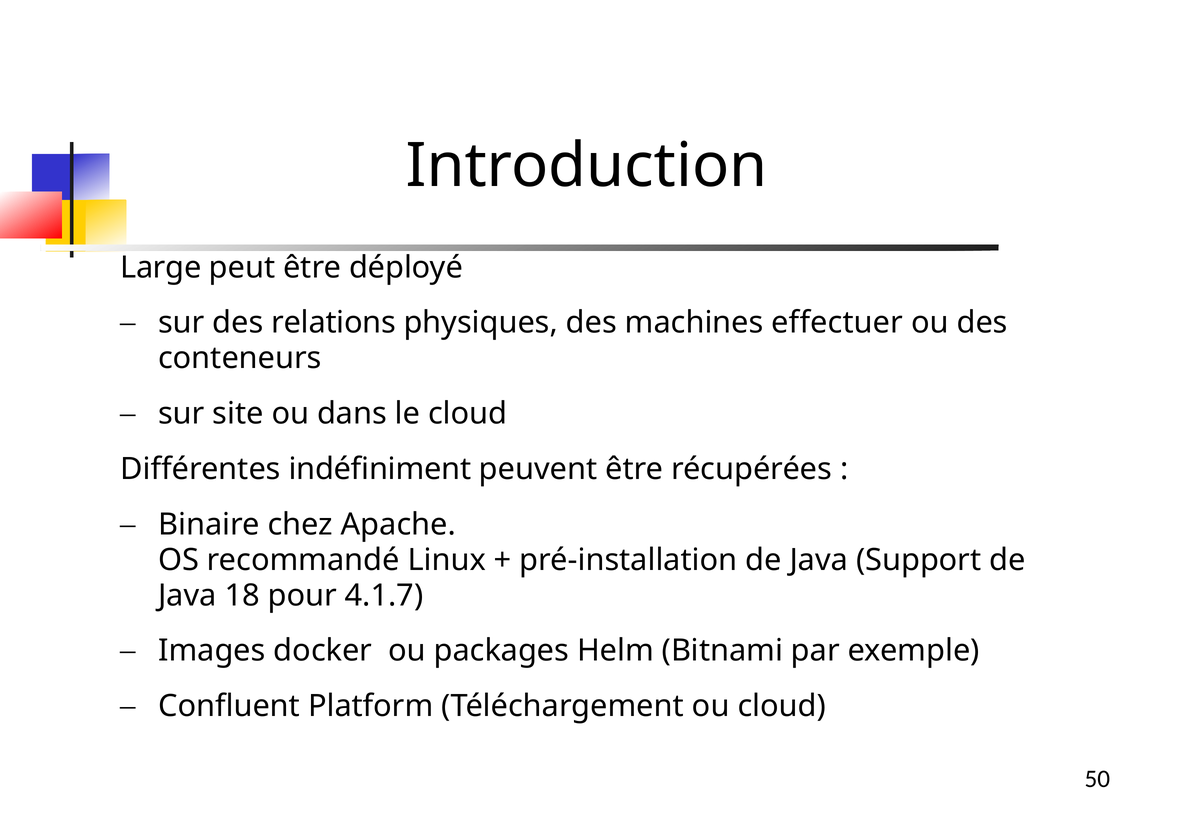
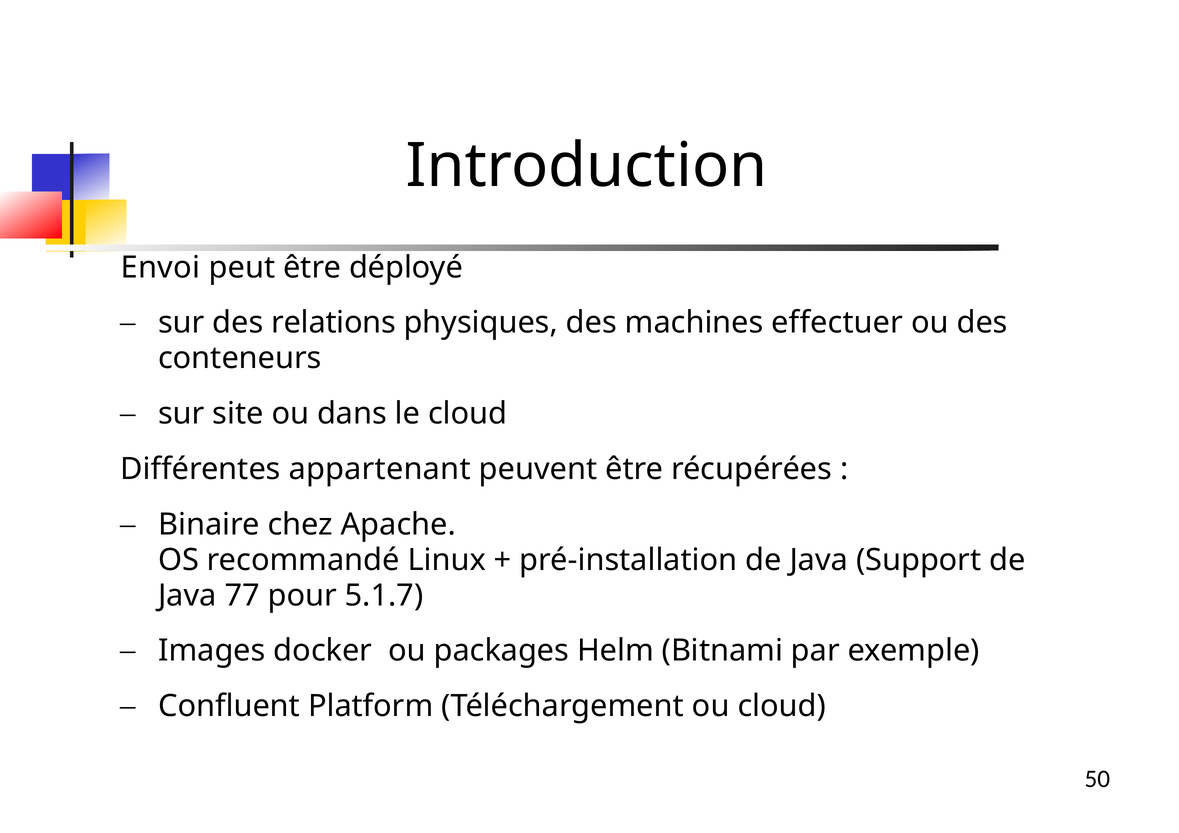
Large: Large -> Envoi
indéfiniment: indéfiniment -> appartenant
18: 18 -> 77
4.1.7: 4.1.7 -> 5.1.7
